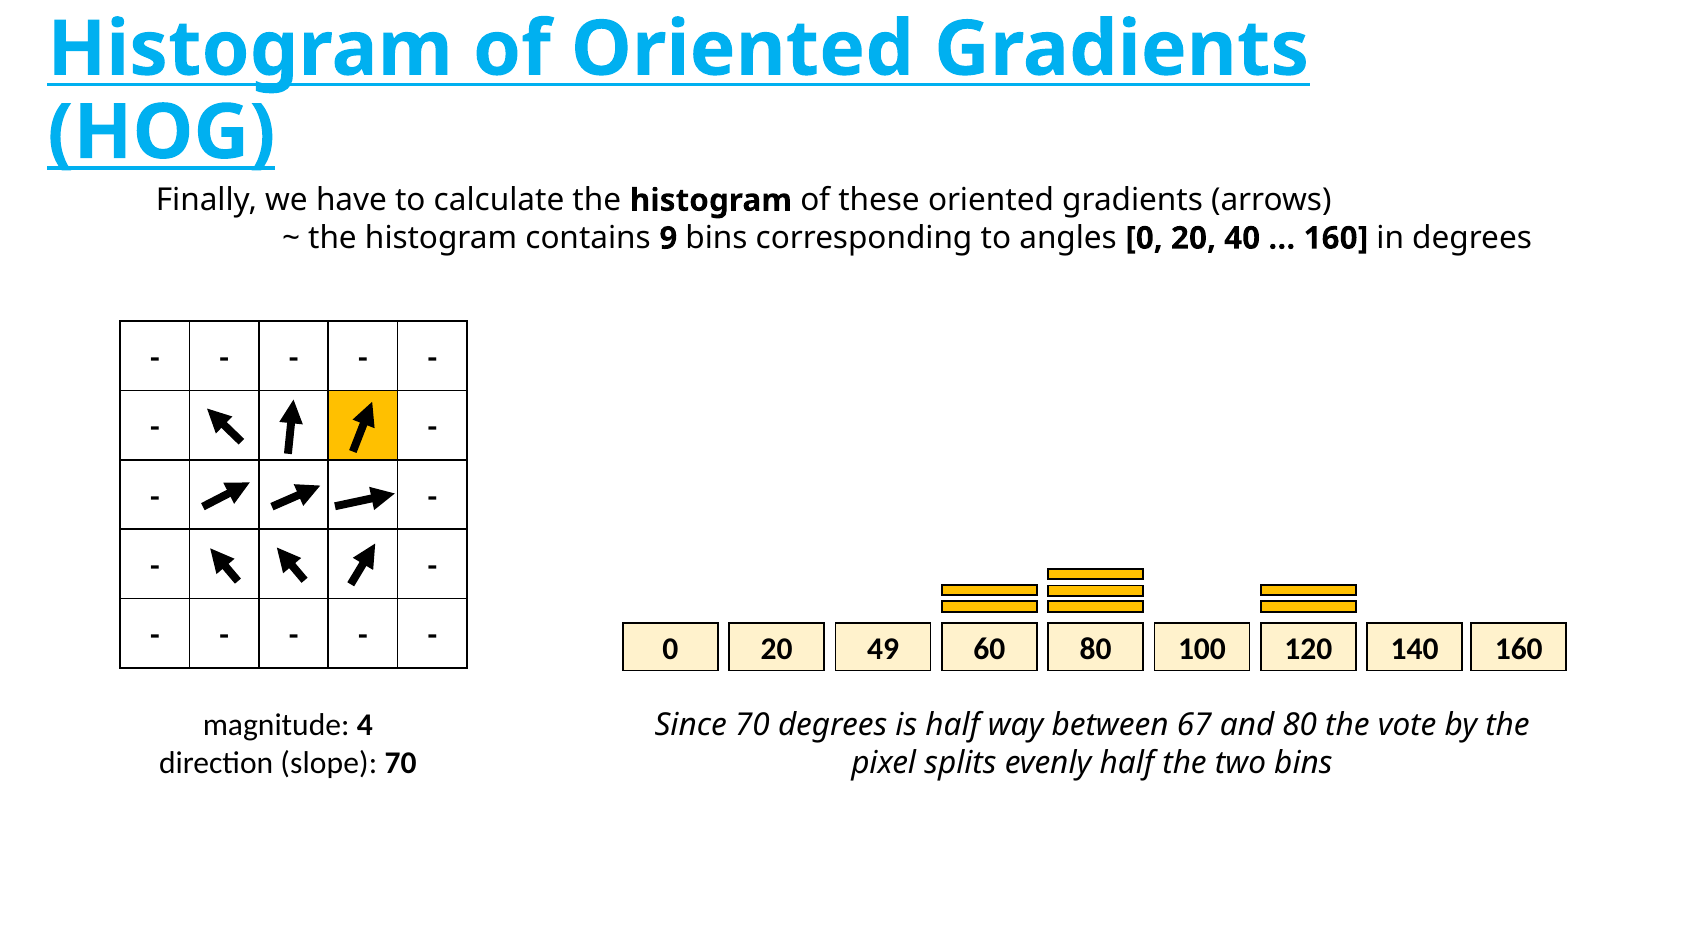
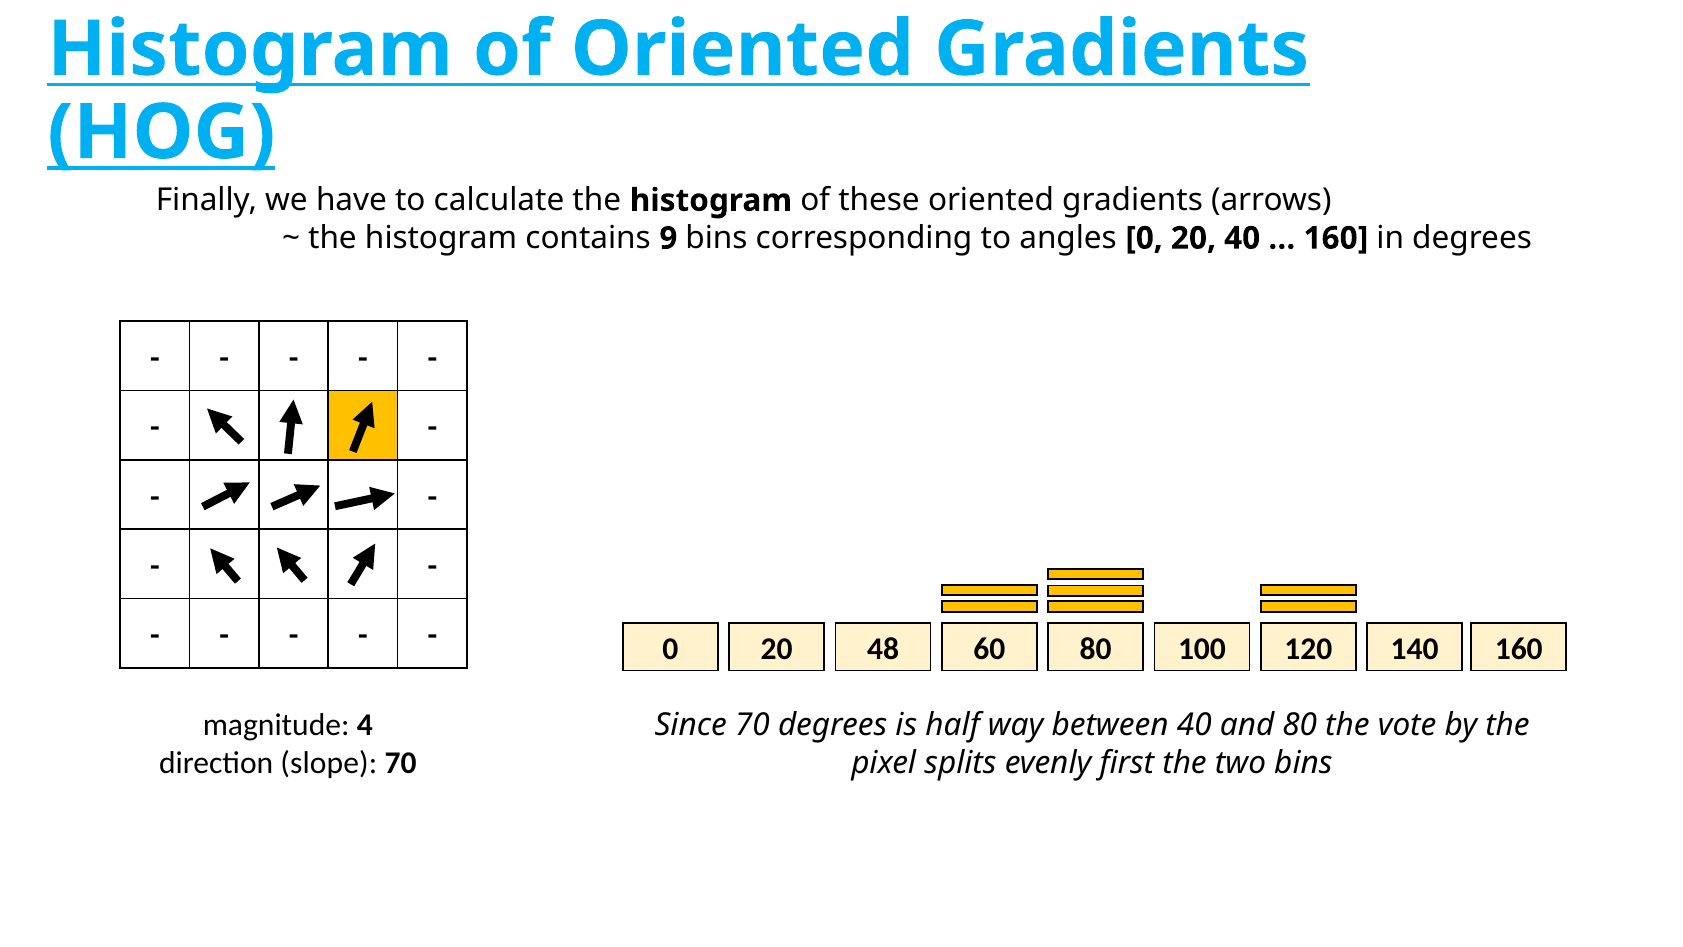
49: 49 -> 48
between 67: 67 -> 40
evenly half: half -> first
